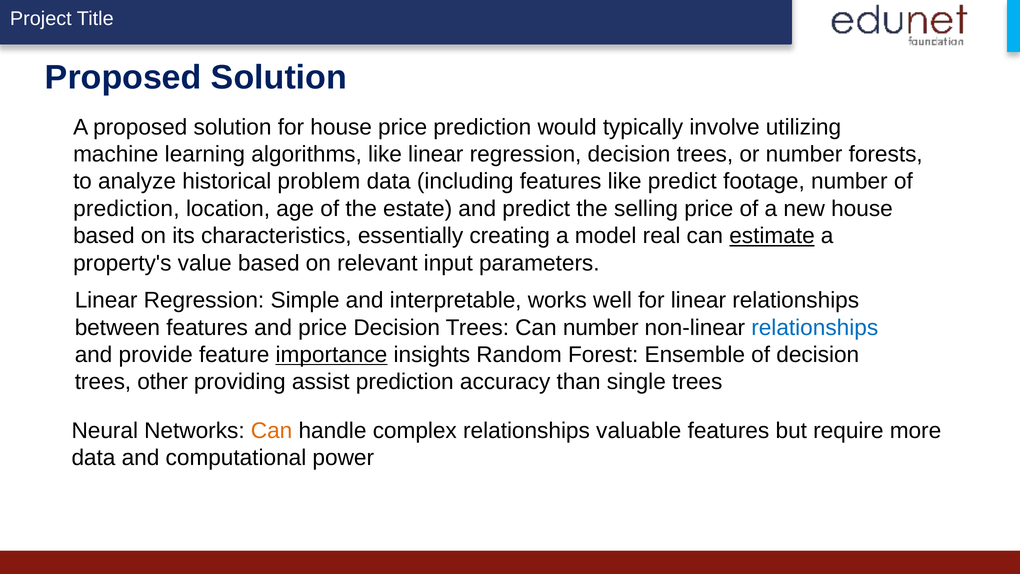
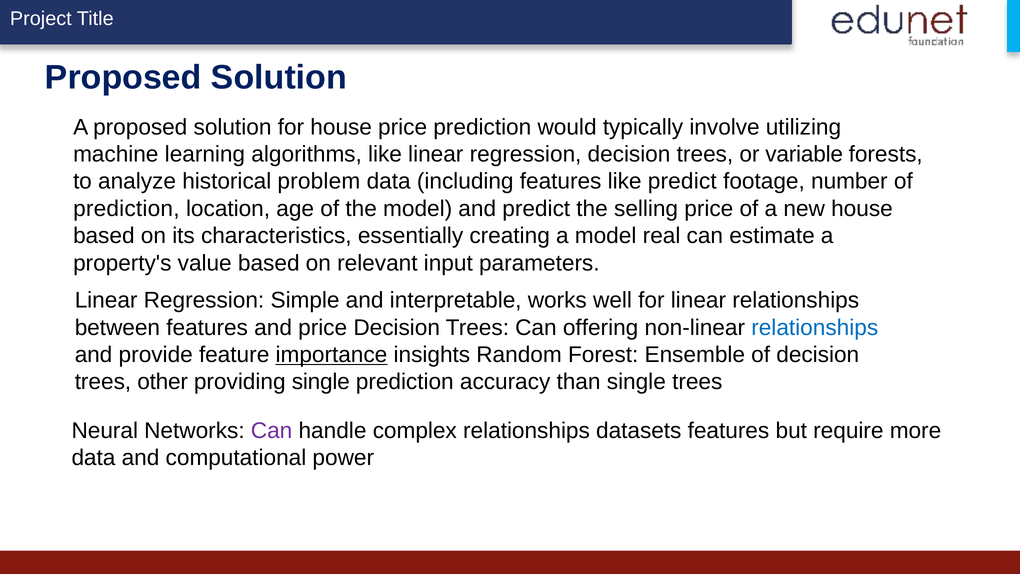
or number: number -> variable
the estate: estate -> model
estimate underline: present -> none
Can number: number -> offering
providing assist: assist -> single
Can at (272, 431) colour: orange -> purple
valuable: valuable -> datasets
